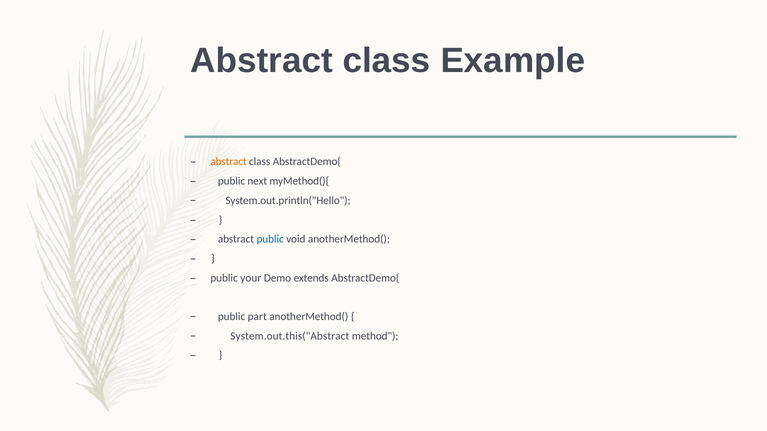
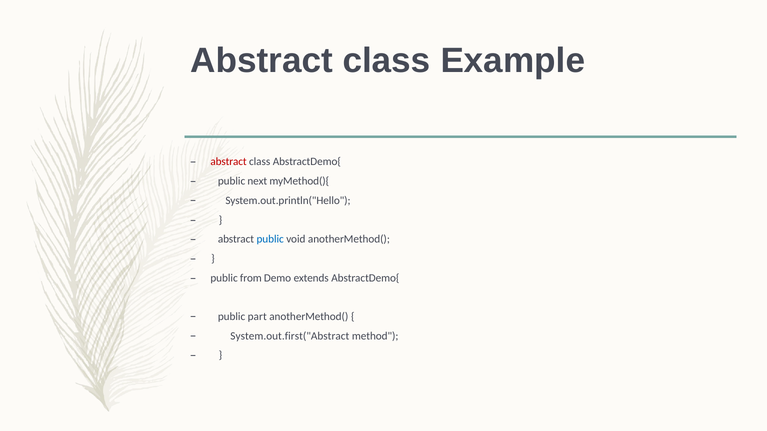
abstract at (229, 162) colour: orange -> red
your: your -> from
System.out.this("Abstract: System.out.this("Abstract -> System.out.first("Abstract
